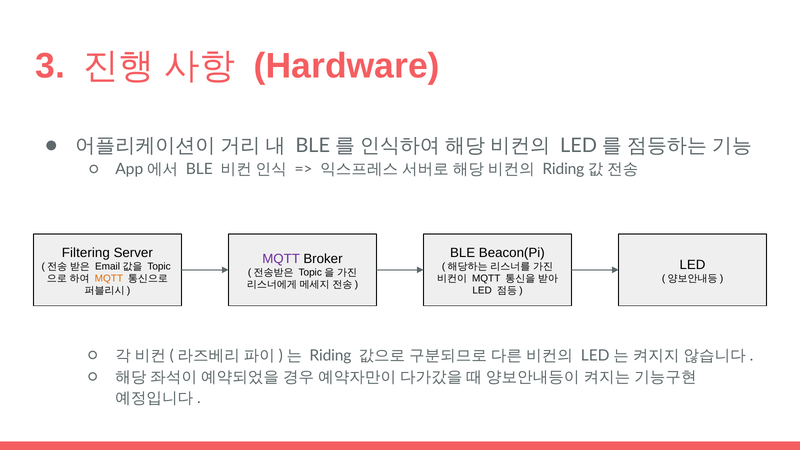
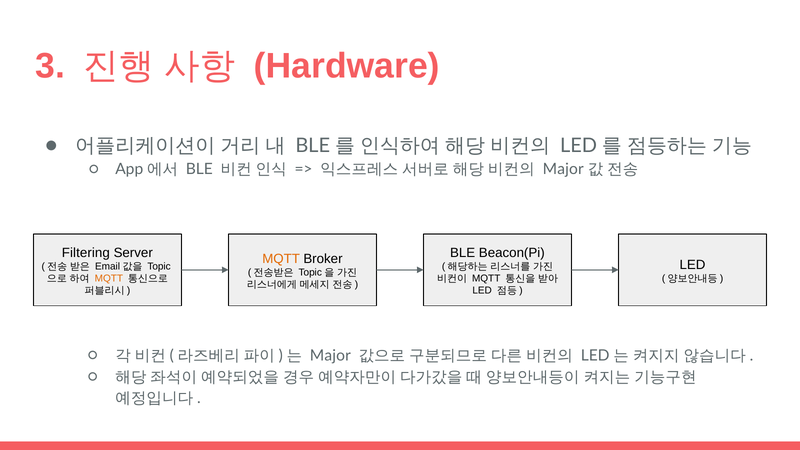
Riding at (563, 169): Riding -> Major
MQTT at (281, 259) colour: purple -> orange
Riding at (330, 355): Riding -> Major
